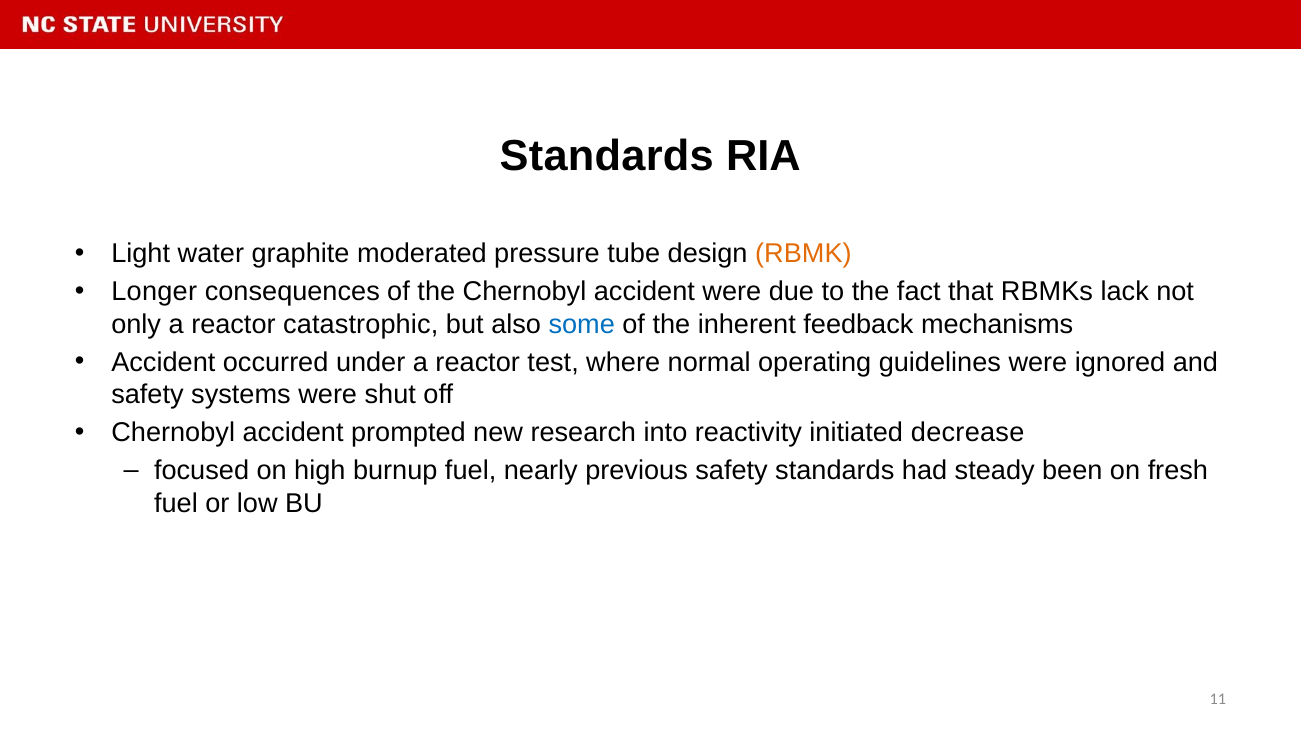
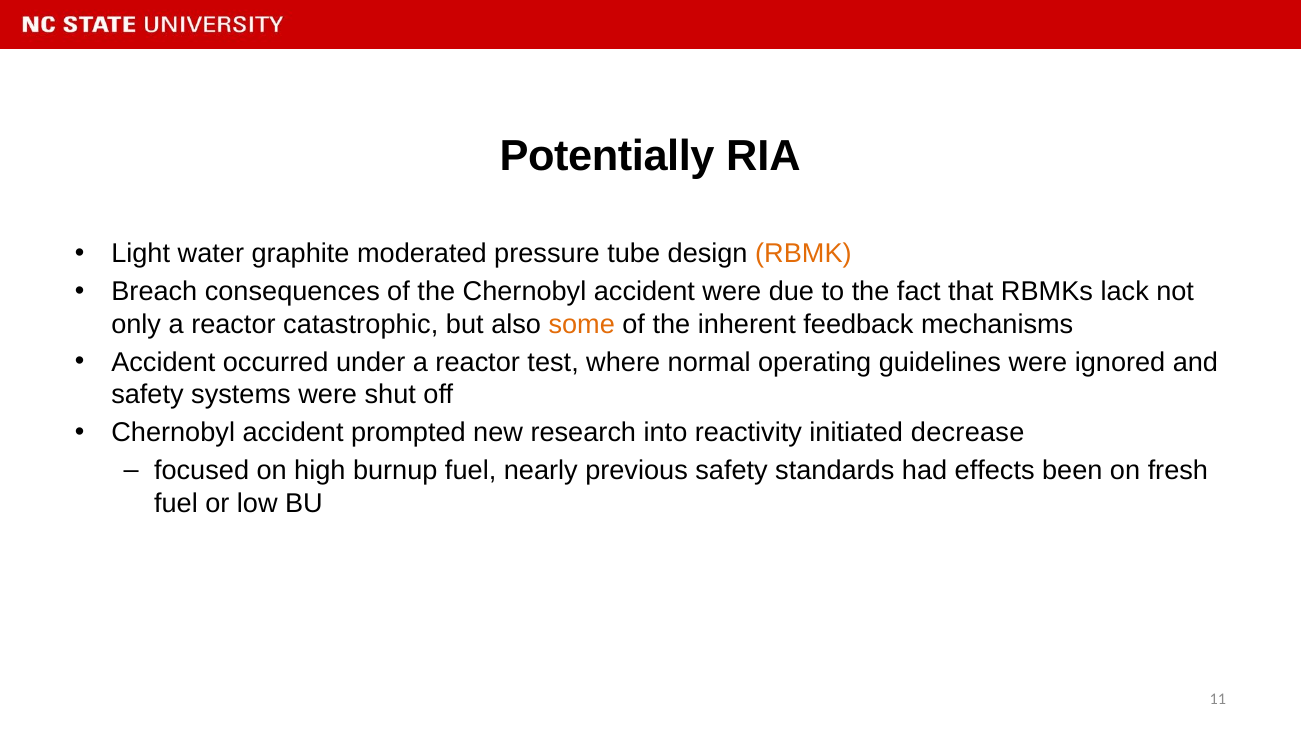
Standards at (607, 156): Standards -> Potentially
Longer: Longer -> Breach
some colour: blue -> orange
steady: steady -> effects
